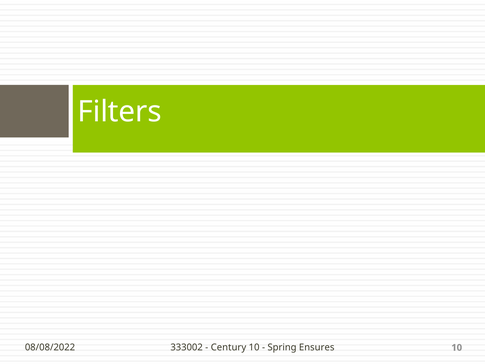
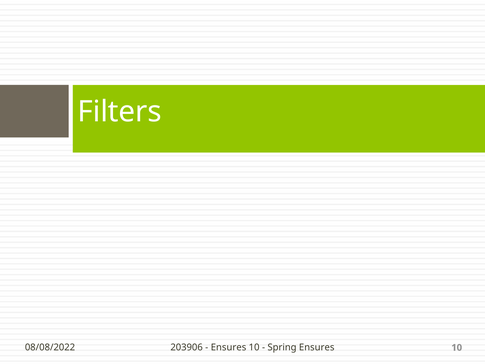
333002: 333002 -> 203906
Century at (229, 347): Century -> Ensures
